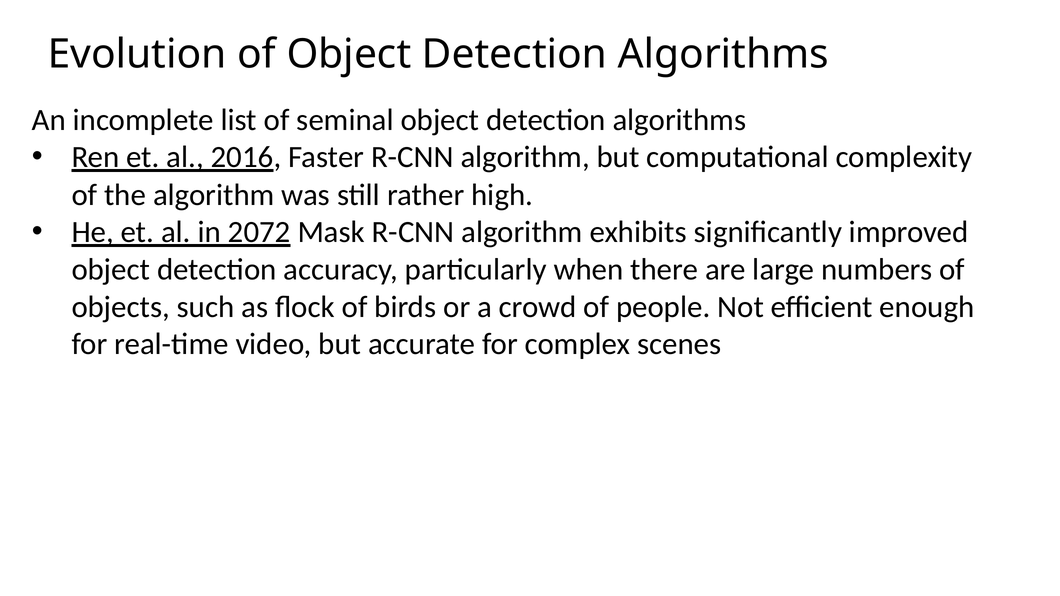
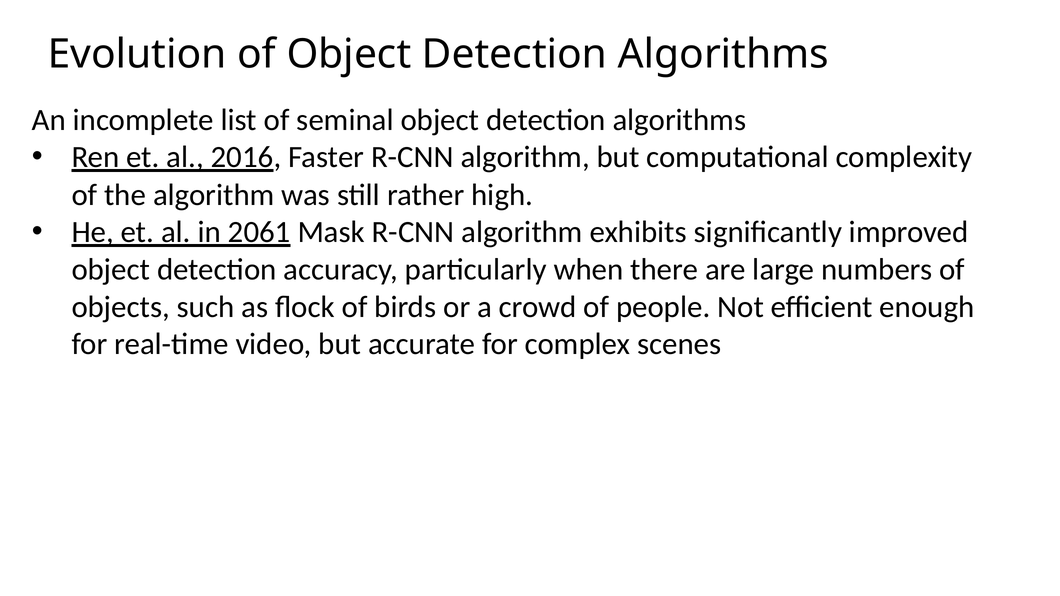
2072: 2072 -> 2061
